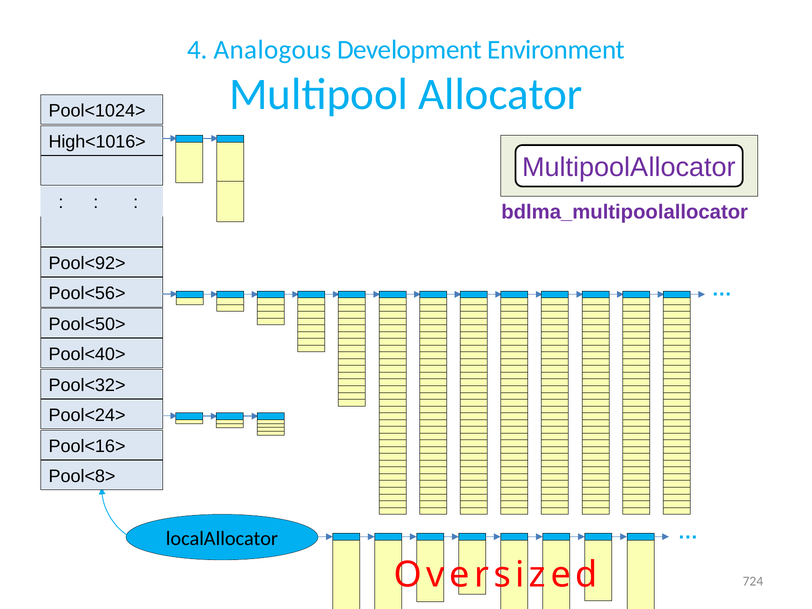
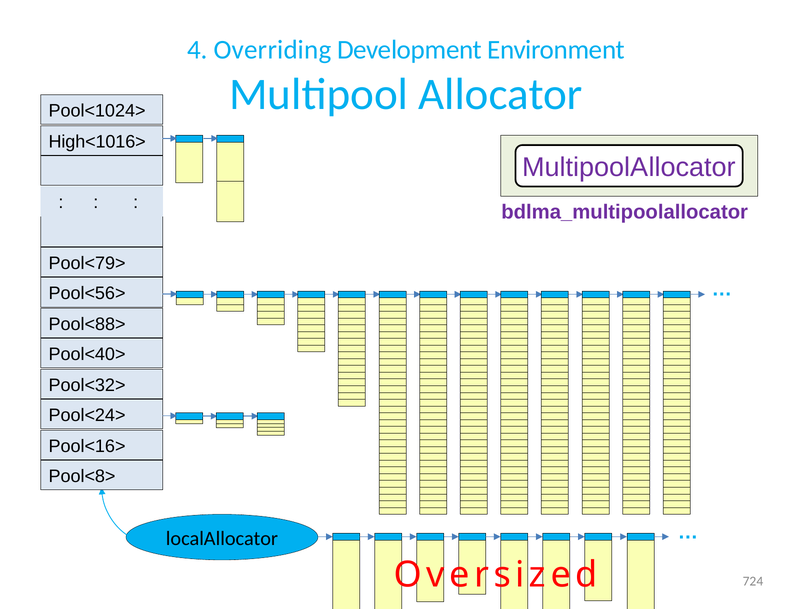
Analogous: Analogous -> Overriding
Pool<92>: Pool<92> -> Pool<79>
Pool<50>: Pool<50> -> Pool<88>
